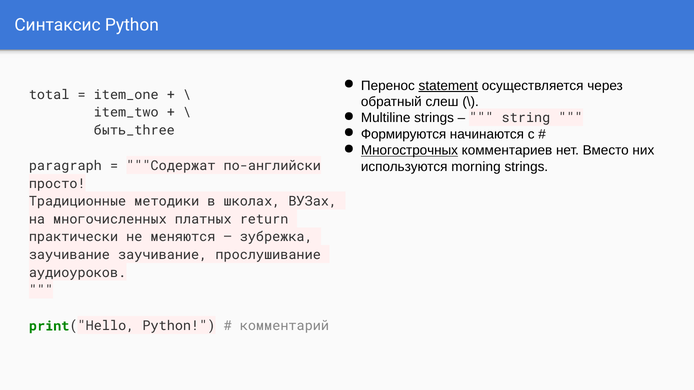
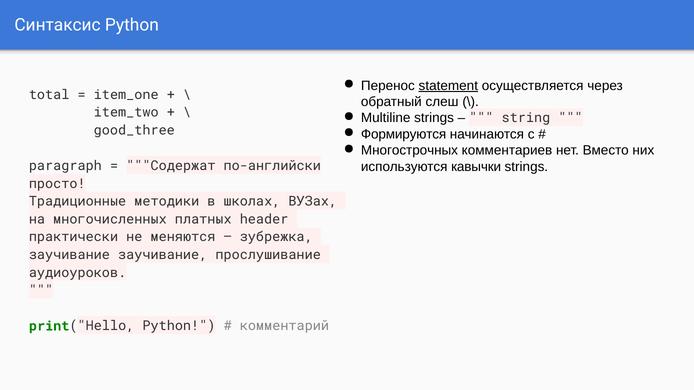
быть_three: быть_three -> good_three
Многострочных underline: present -> none
morning: morning -> кавычки
return: return -> header
